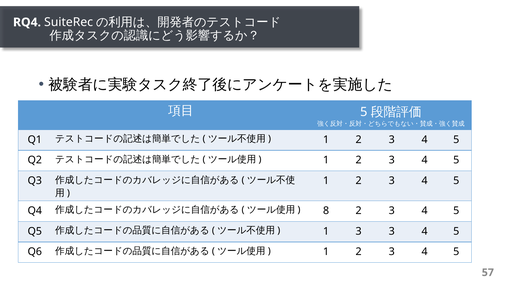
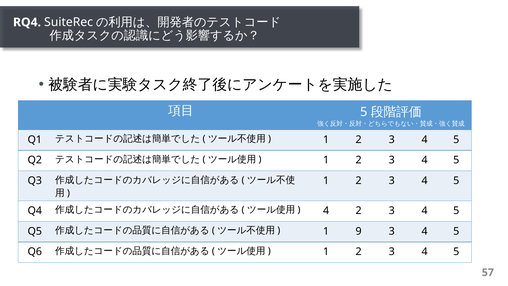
8 at (326, 210): 8 -> 4
1 3: 3 -> 9
